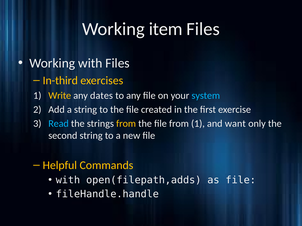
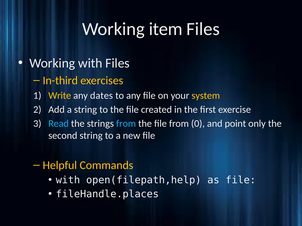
system colour: light blue -> yellow
from at (126, 124) colour: yellow -> light blue
from 1: 1 -> 0
want: want -> point
open(filepath,adds: open(filepath,adds -> open(filepath,help
fileHandle.handle: fileHandle.handle -> fileHandle.places
